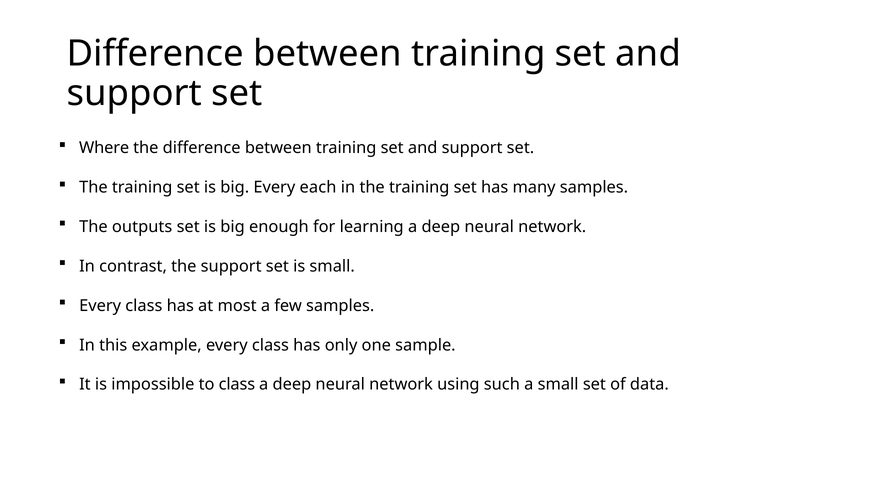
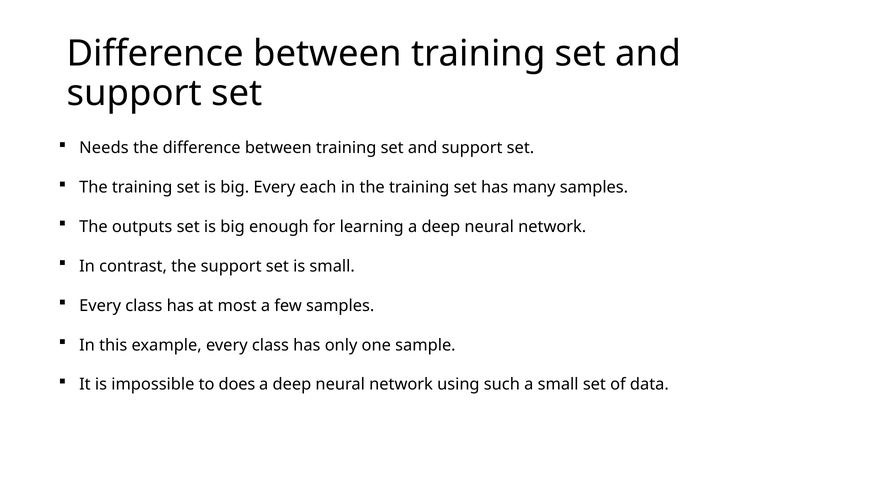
Where: Where -> Needs
to class: class -> does
